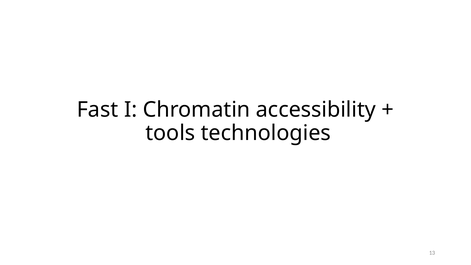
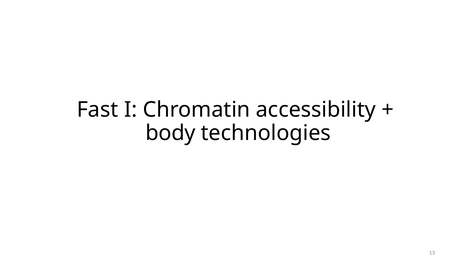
tools: tools -> body
